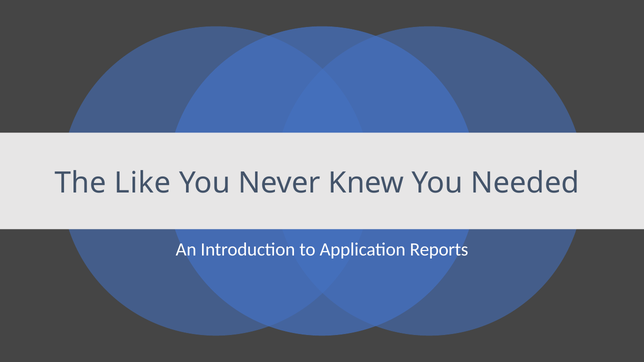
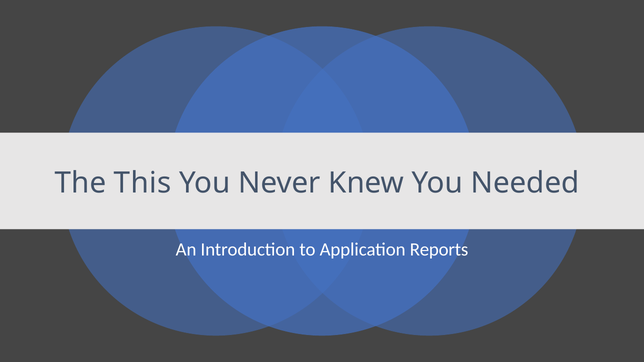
Like: Like -> This
